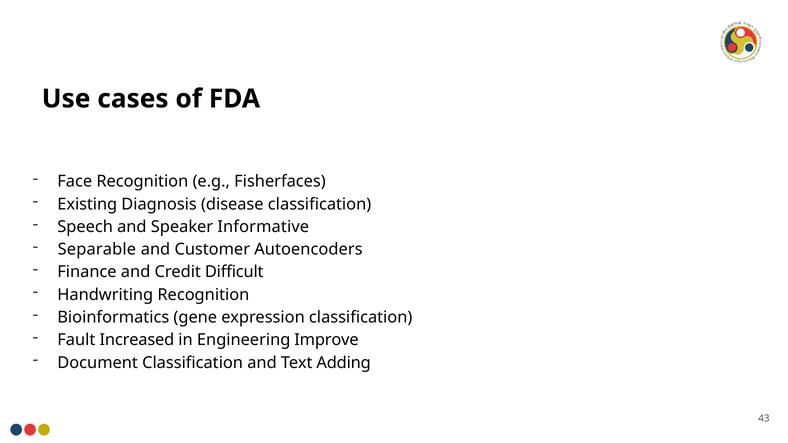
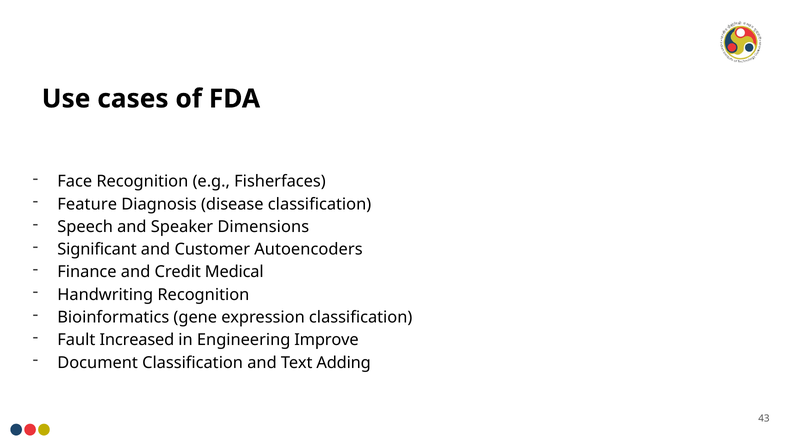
Existing: Existing -> Feature
Informative: Informative -> Dimensions
Separable: Separable -> Significant
Difficult: Difficult -> Medical
